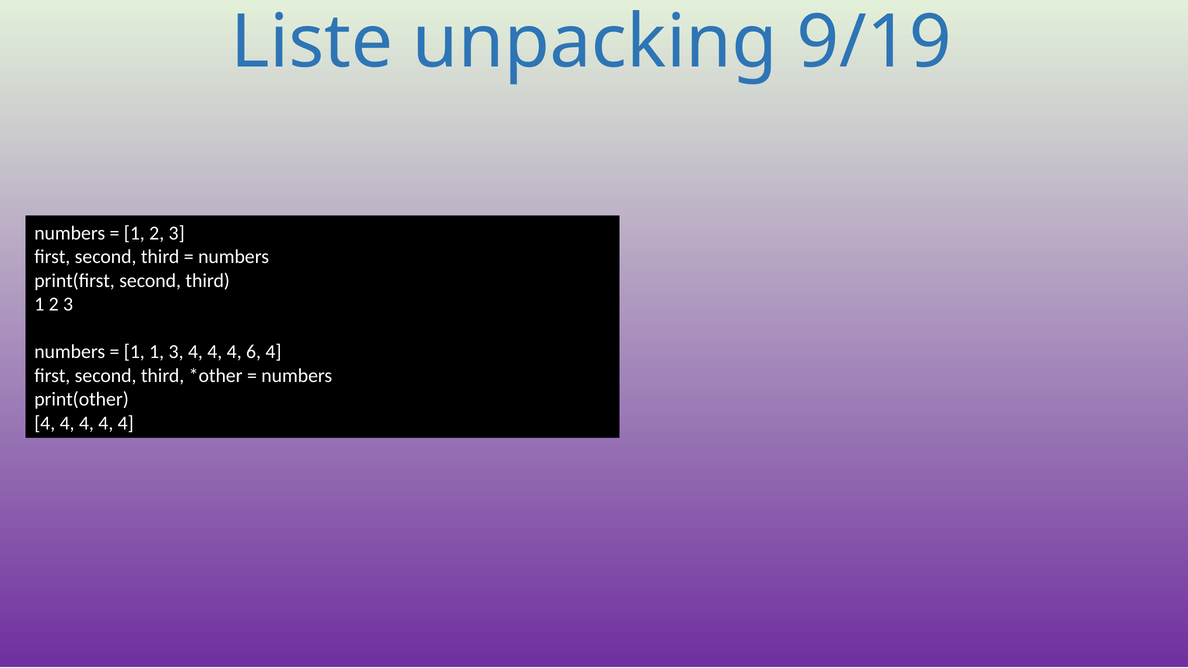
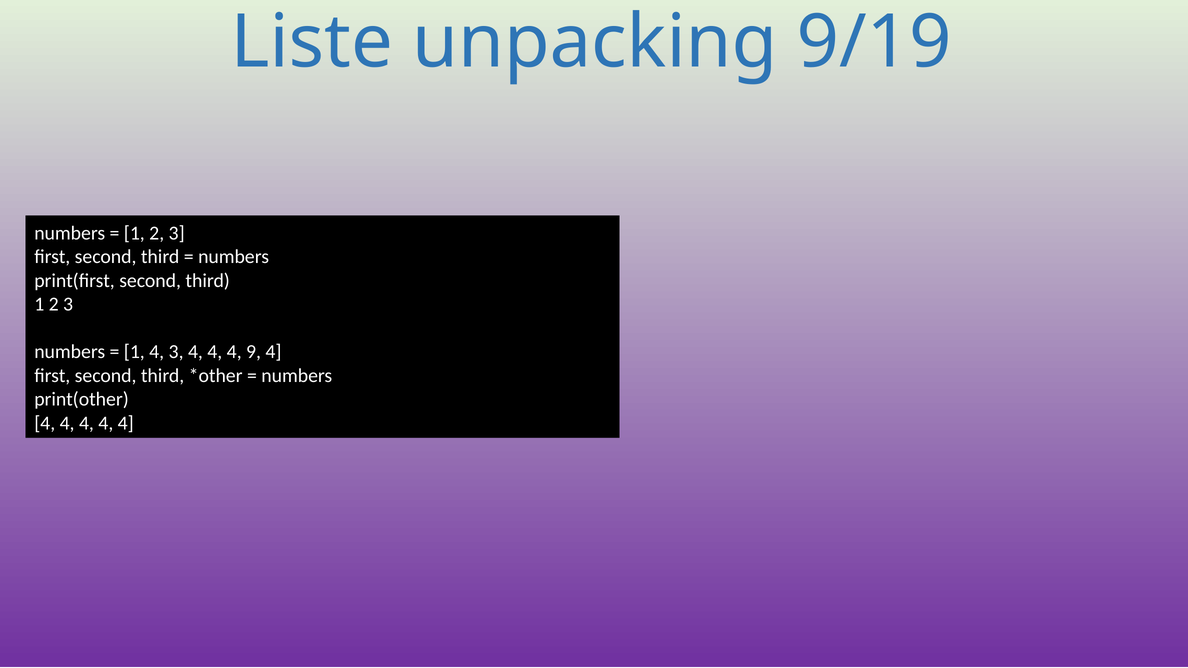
1 1: 1 -> 4
6: 6 -> 9
